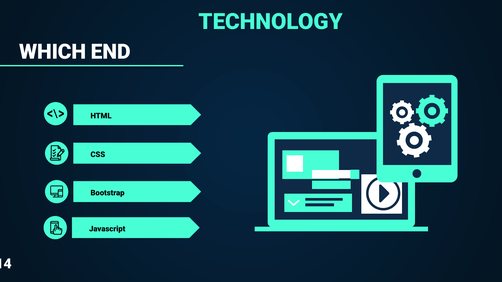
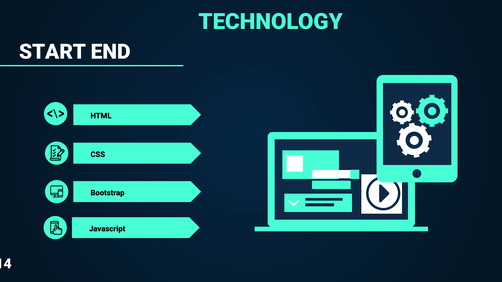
WHICH: WHICH -> START
